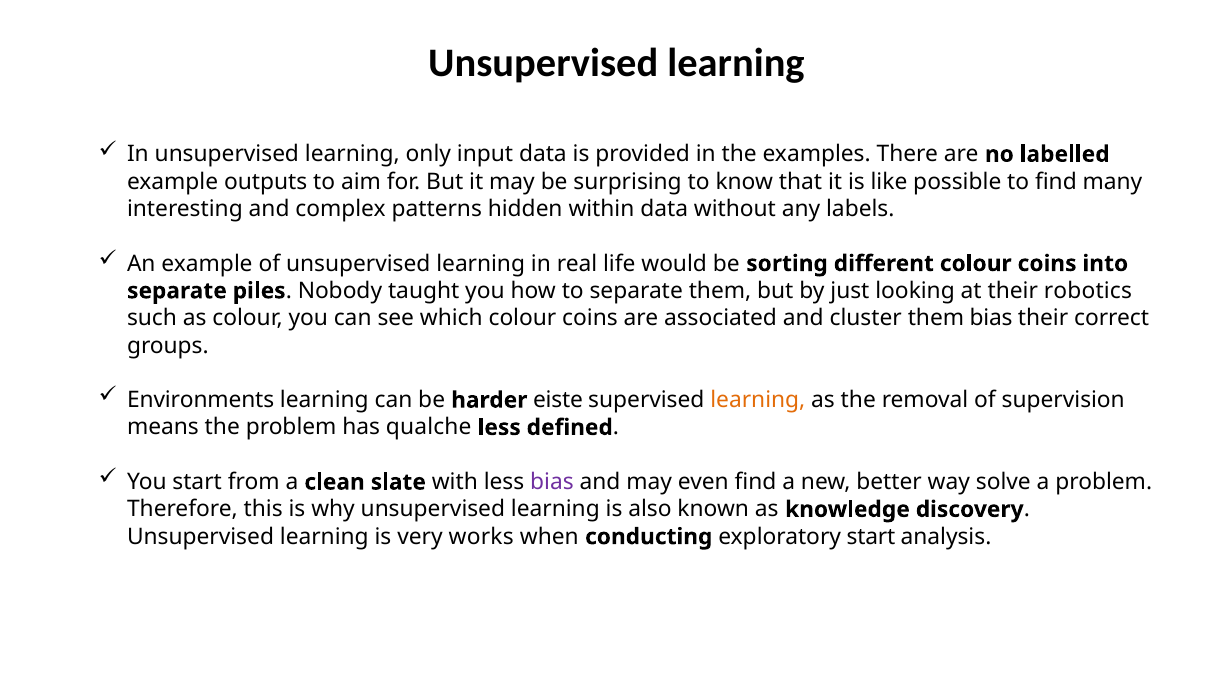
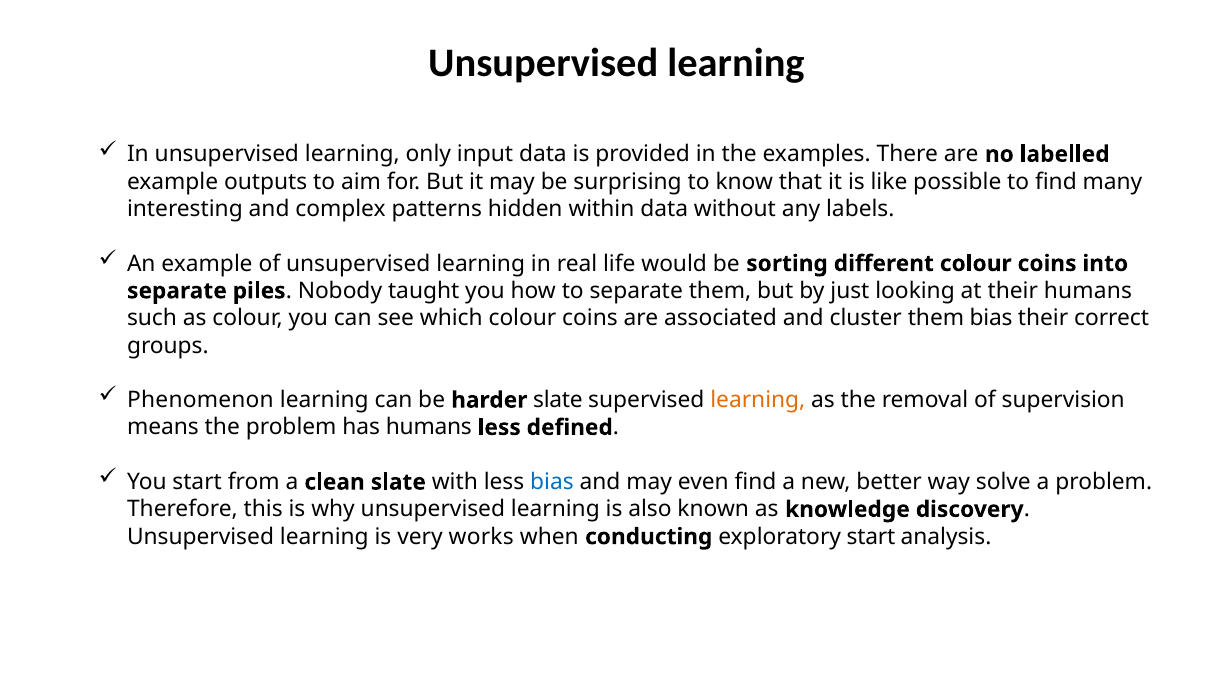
their robotics: robotics -> humans
Environments: Environments -> Phenomenon
harder eiste: eiste -> slate
has qualche: qualche -> humans
bias at (552, 482) colour: purple -> blue
